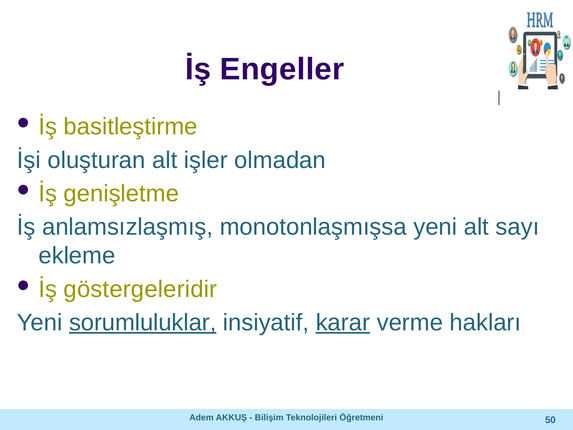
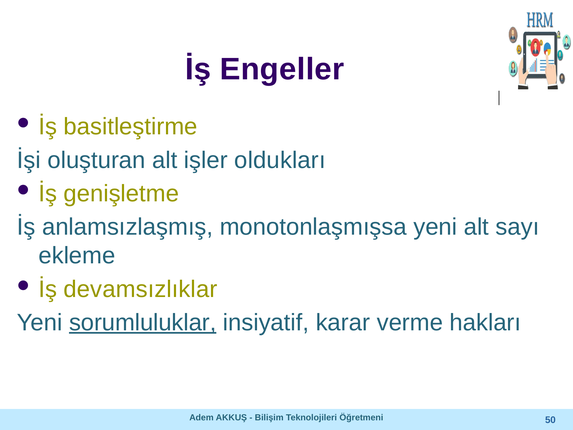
olmadan: olmadan -> oldukları
göstergeleridir: göstergeleridir -> devamsızlıklar
karar underline: present -> none
